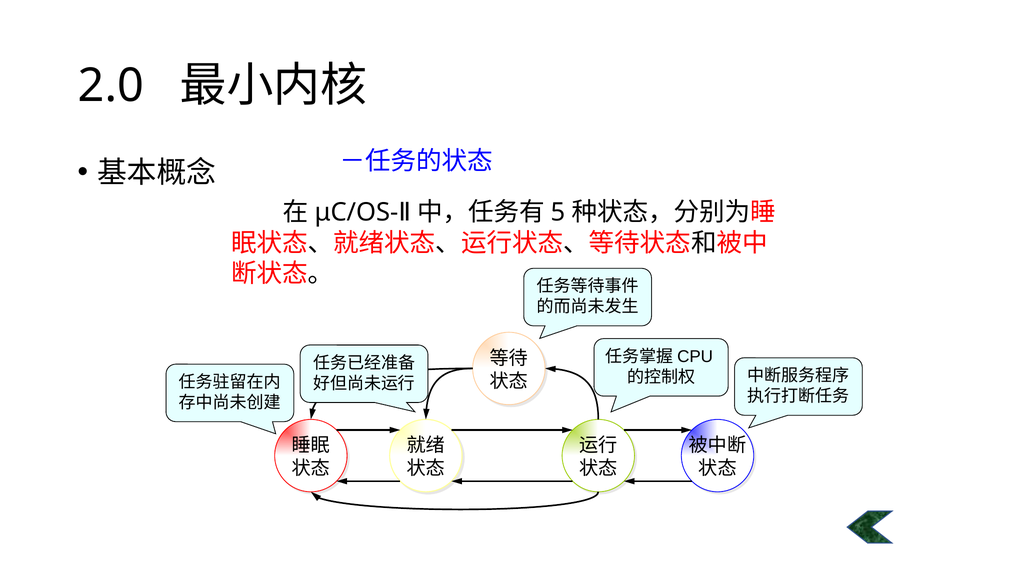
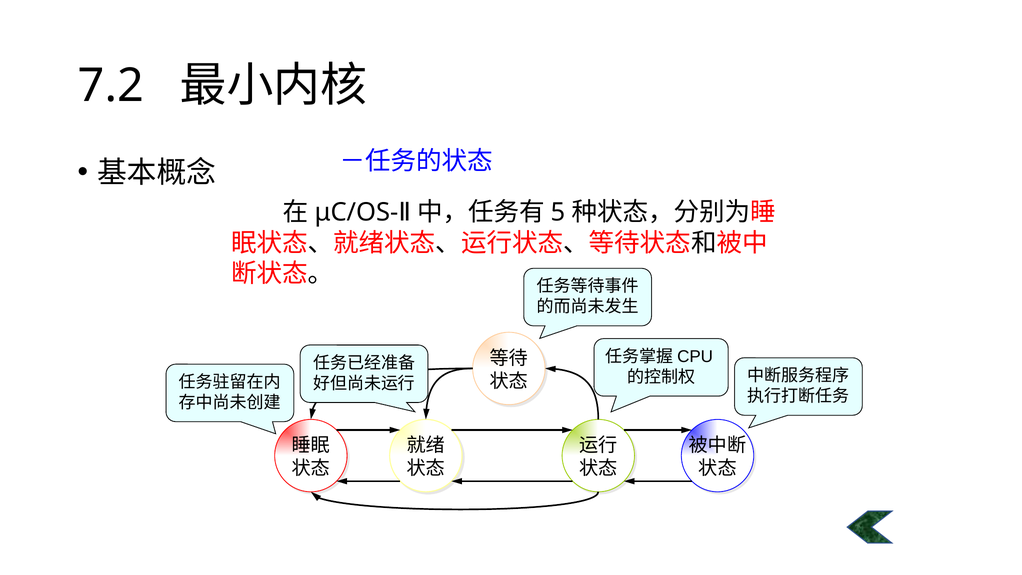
2.0: 2.0 -> 7.2
